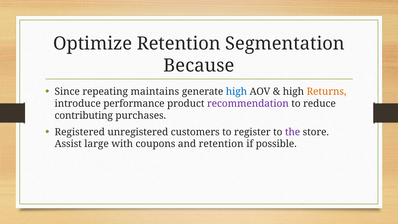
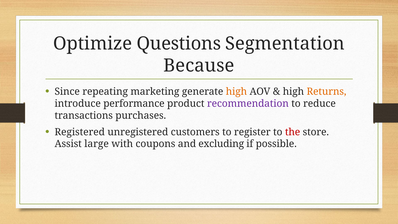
Optimize Retention: Retention -> Questions
maintains: maintains -> marketing
high at (236, 92) colour: blue -> orange
contributing: contributing -> transactions
the colour: purple -> red
and retention: retention -> excluding
